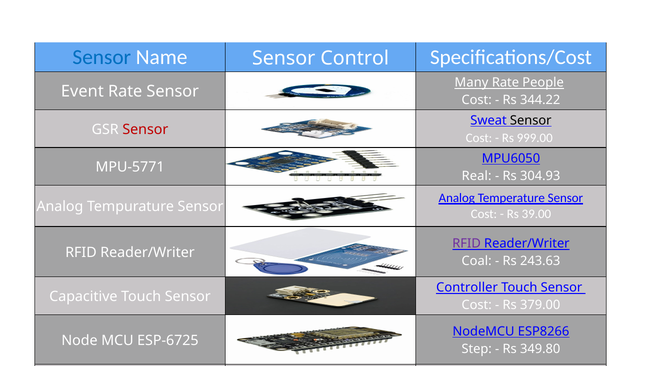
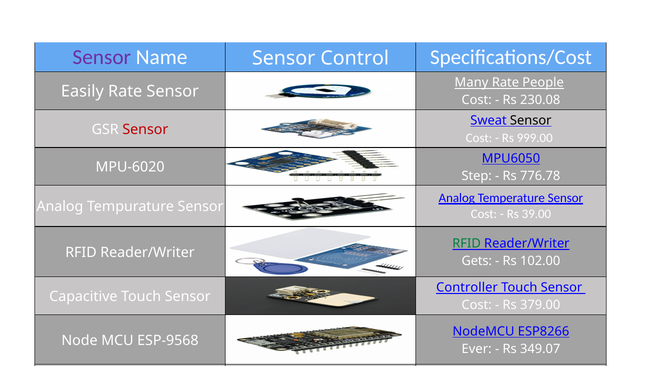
Sensor at (102, 57) colour: blue -> purple
Event: Event -> Easily
344.22: 344.22 -> 230.08
MPU-5771: MPU-5771 -> MPU-6020
Real: Real -> Step
304.93: 304.93 -> 776.78
RFID at (467, 243) colour: purple -> green
Coal: Coal -> Gets
243.63: 243.63 -> 102.00
ESP-6725: ESP-6725 -> ESP-9568
Step: Step -> Ever
349.80: 349.80 -> 349.07
